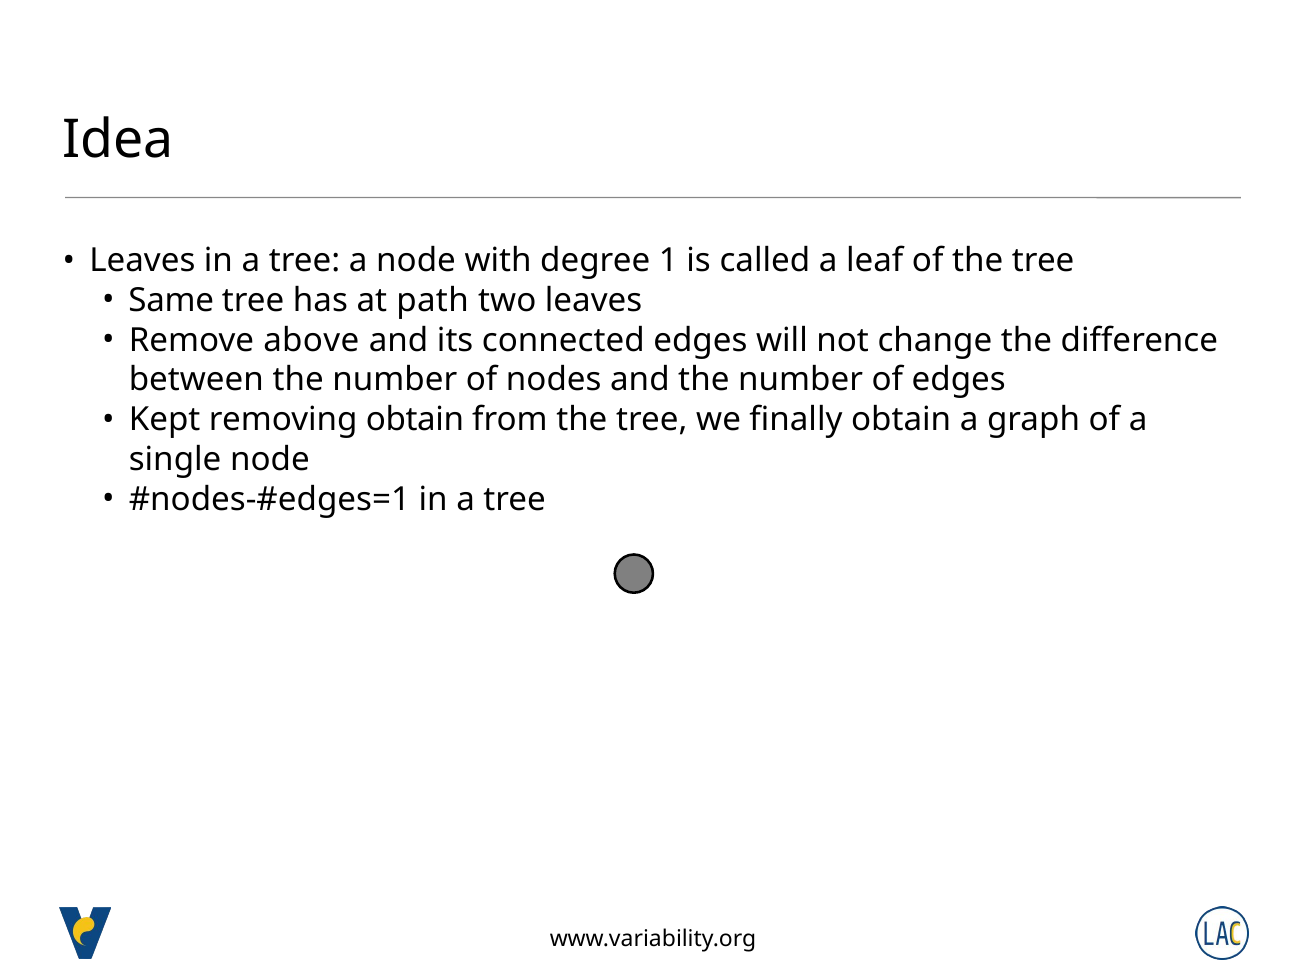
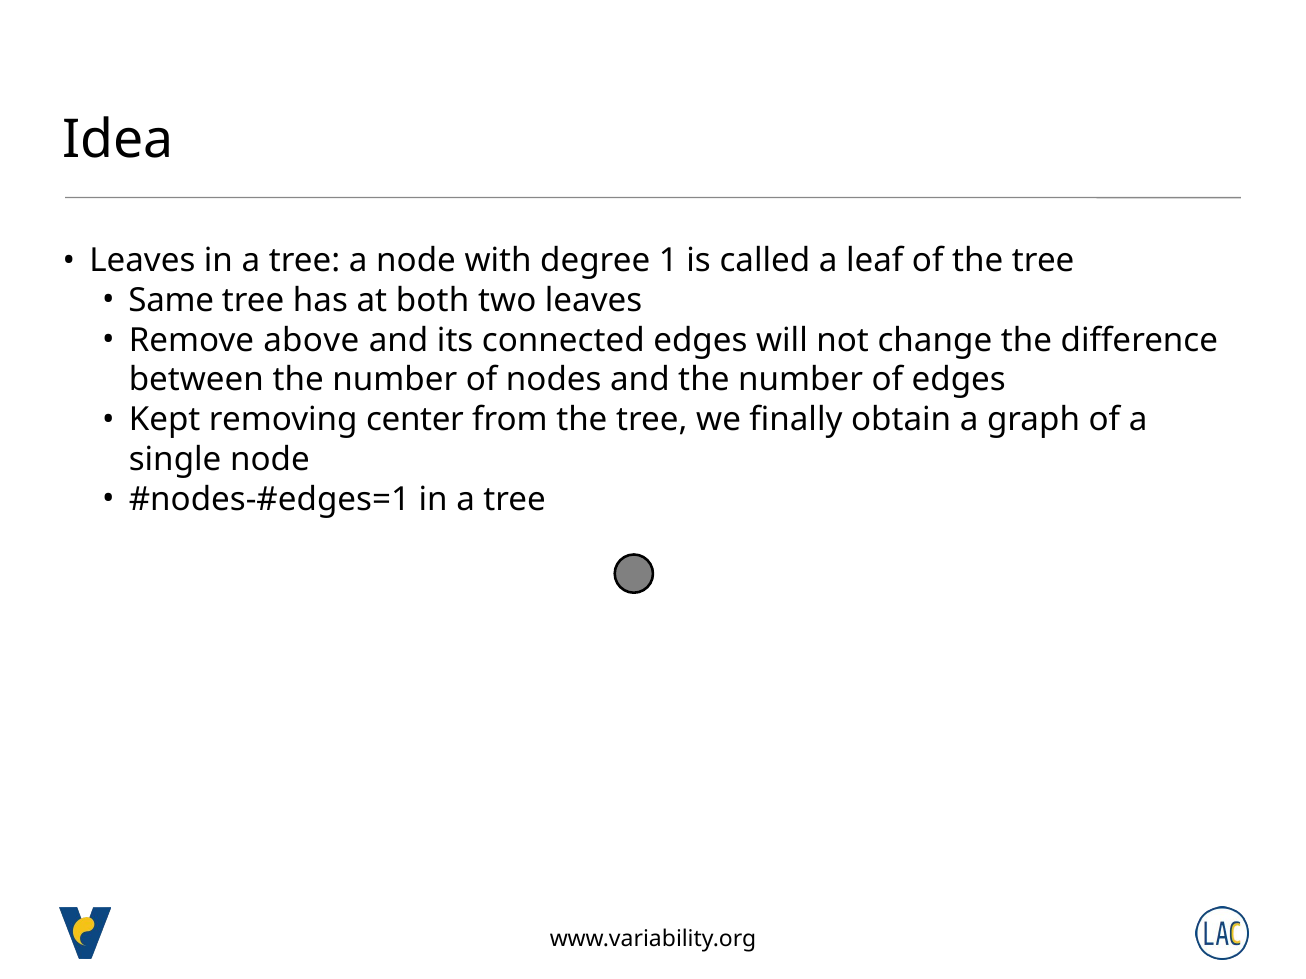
path: path -> both
removing obtain: obtain -> center
